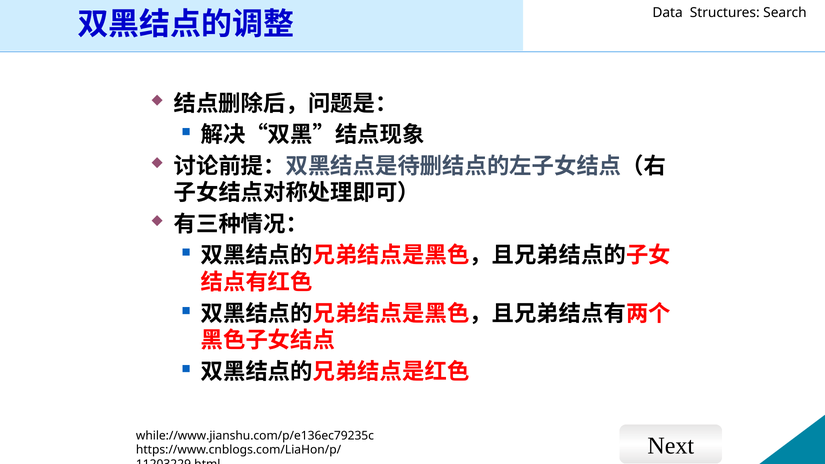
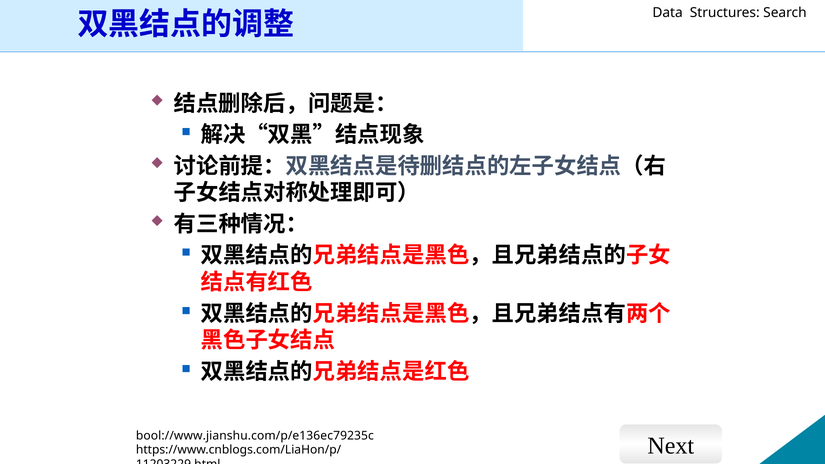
while://www.jianshu.com/p/e136ec79235c: while://www.jianshu.com/p/e136ec79235c -> bool://www.jianshu.com/p/e136ec79235c
